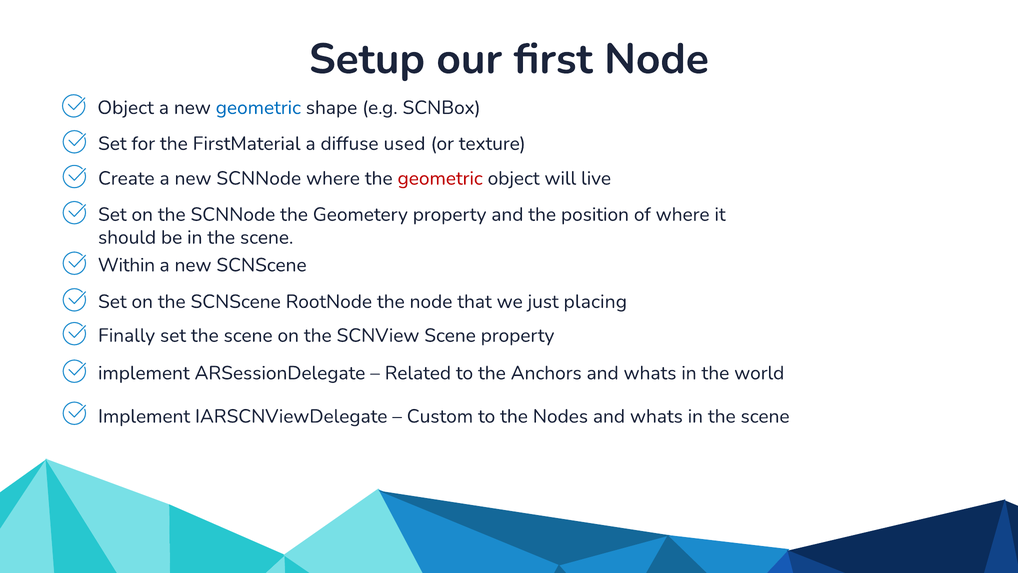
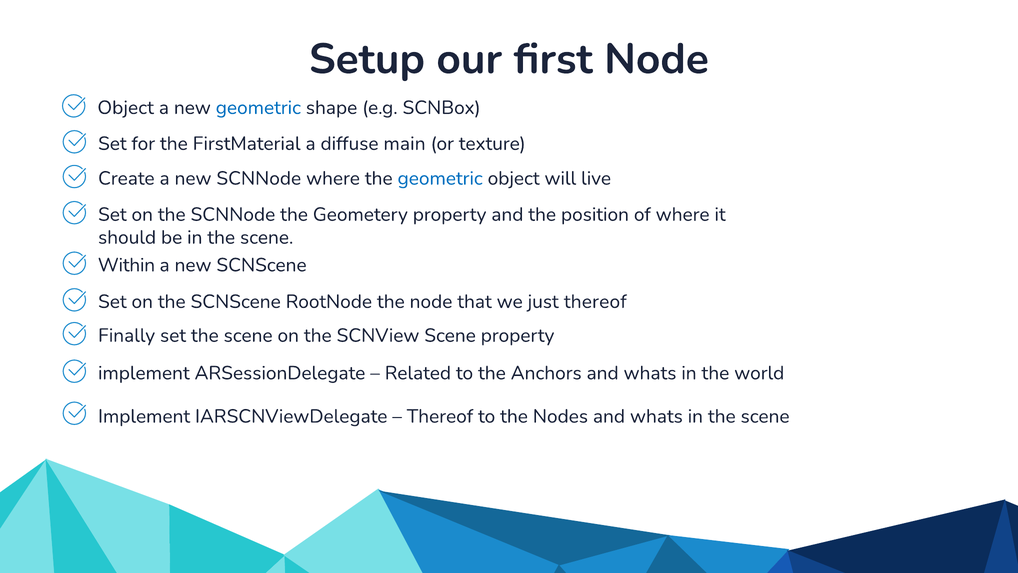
used: used -> main
geometric at (440, 178) colour: red -> blue
just placing: placing -> thereof
Custom at (440, 416): Custom -> Thereof
